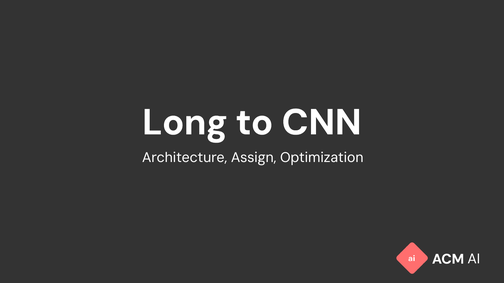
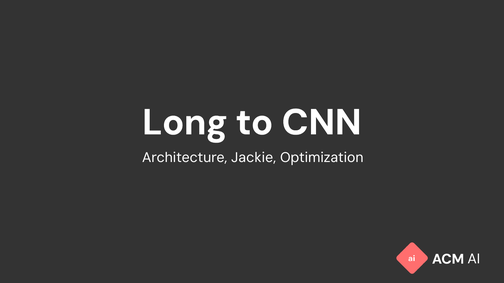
Assign: Assign -> Jackie
